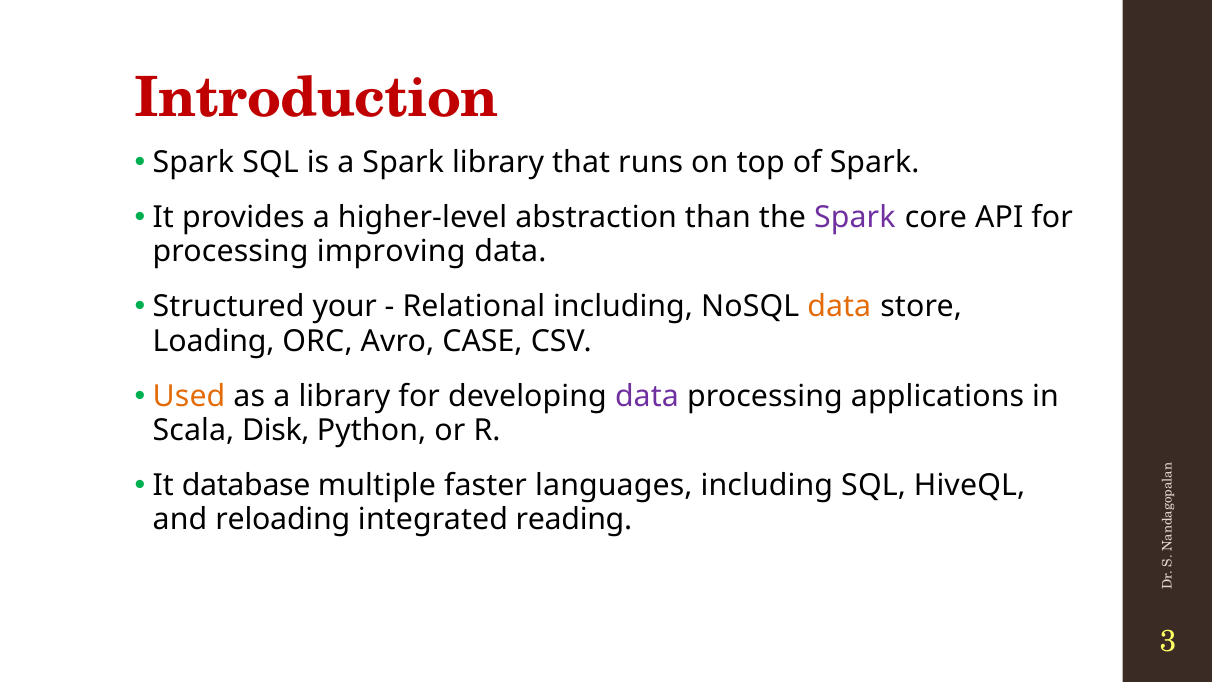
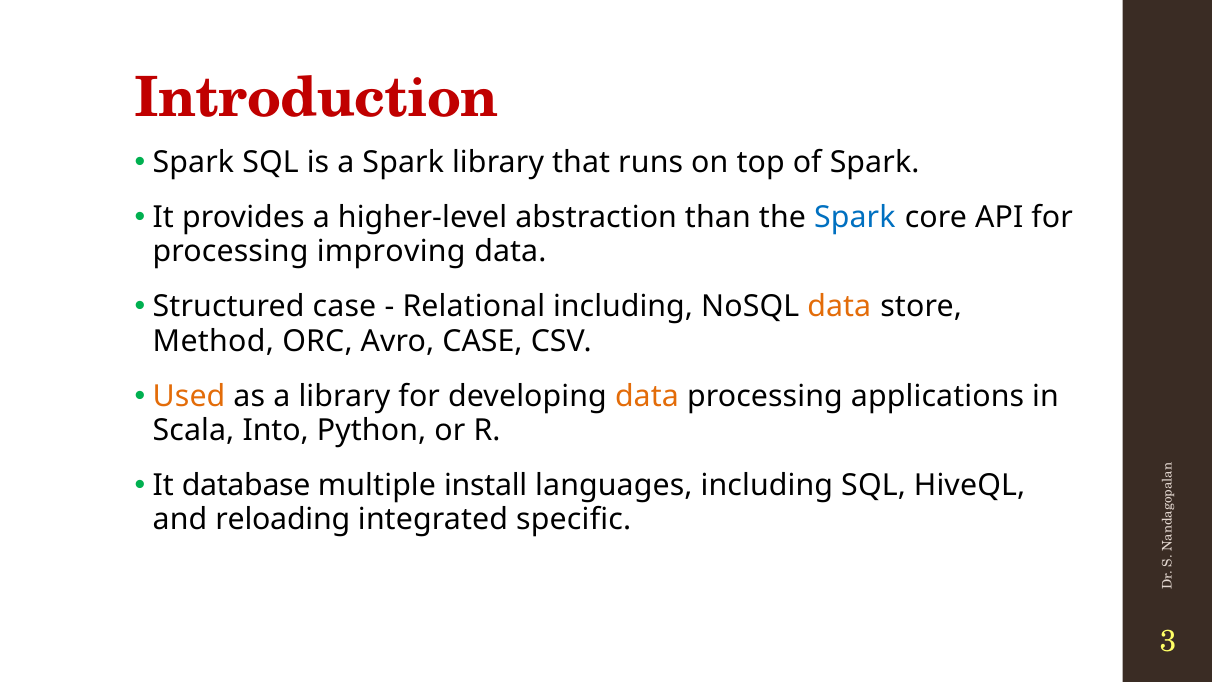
Spark at (855, 217) colour: purple -> blue
Structured your: your -> case
Loading: Loading -> Method
data at (647, 396) colour: purple -> orange
Disk: Disk -> Into
faster: faster -> install
reading: reading -> specific
